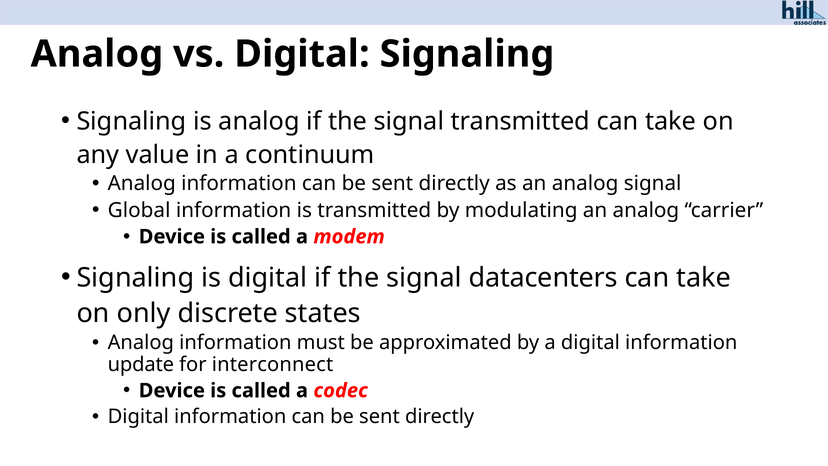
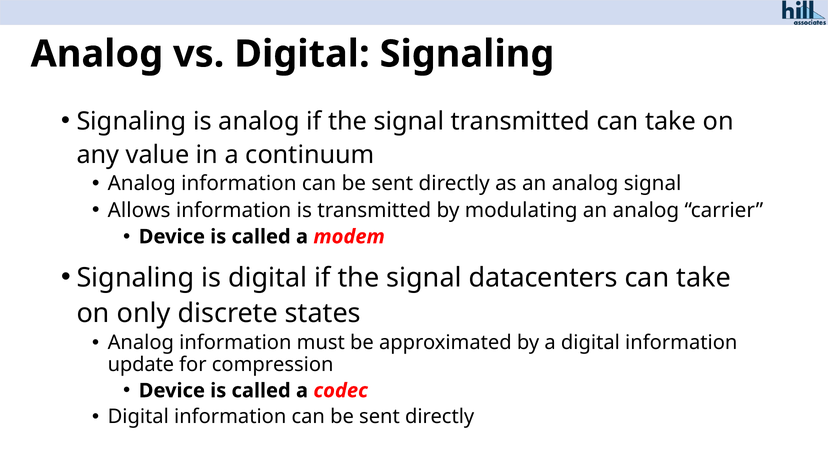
Global: Global -> Allows
interconnect: interconnect -> compression
